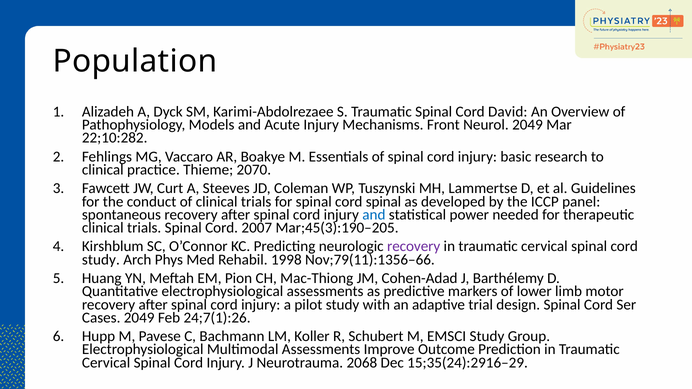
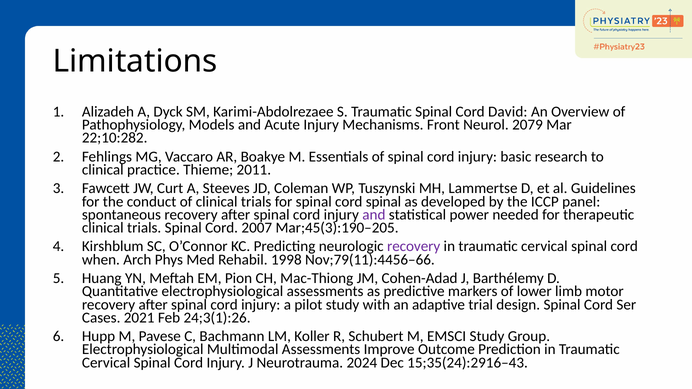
Population: Population -> Limitations
Neurol 2049: 2049 -> 2079
2070: 2070 -> 2011
and at (374, 215) colour: blue -> purple
study at (101, 260): study -> when
Nov;79(11):1356–66: Nov;79(11):1356–66 -> Nov;79(11):4456–66
Cases 2049: 2049 -> 2021
24;7(1):26: 24;7(1):26 -> 24;3(1):26
2068: 2068 -> 2024
15;35(24):2916–29: 15;35(24):2916–29 -> 15;35(24):2916–43
